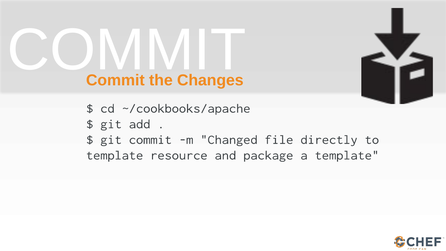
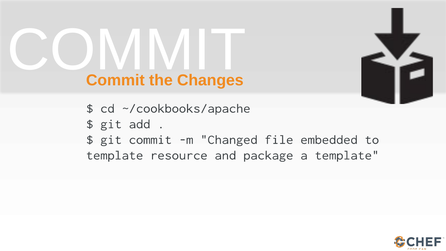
directly: directly -> embedded
